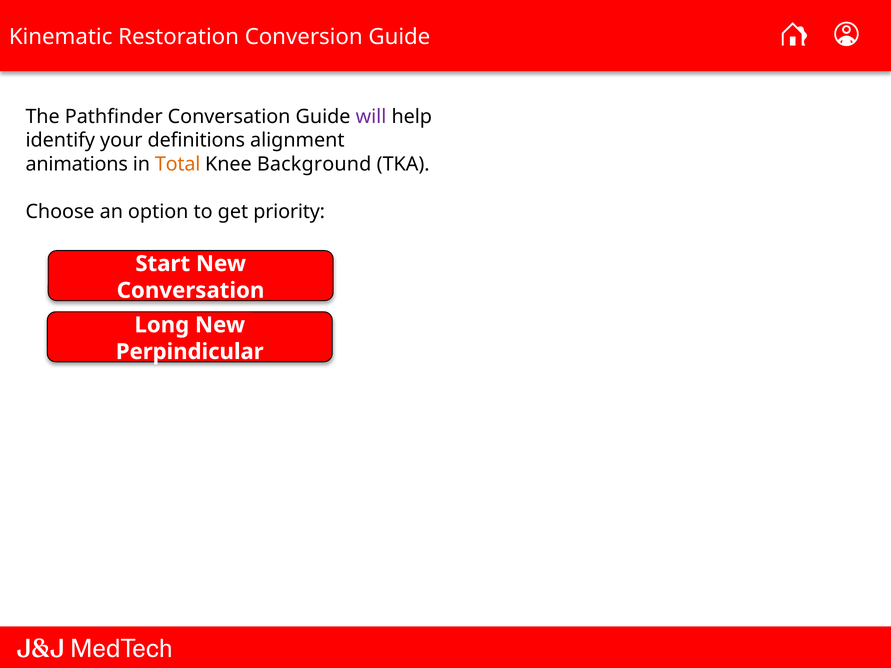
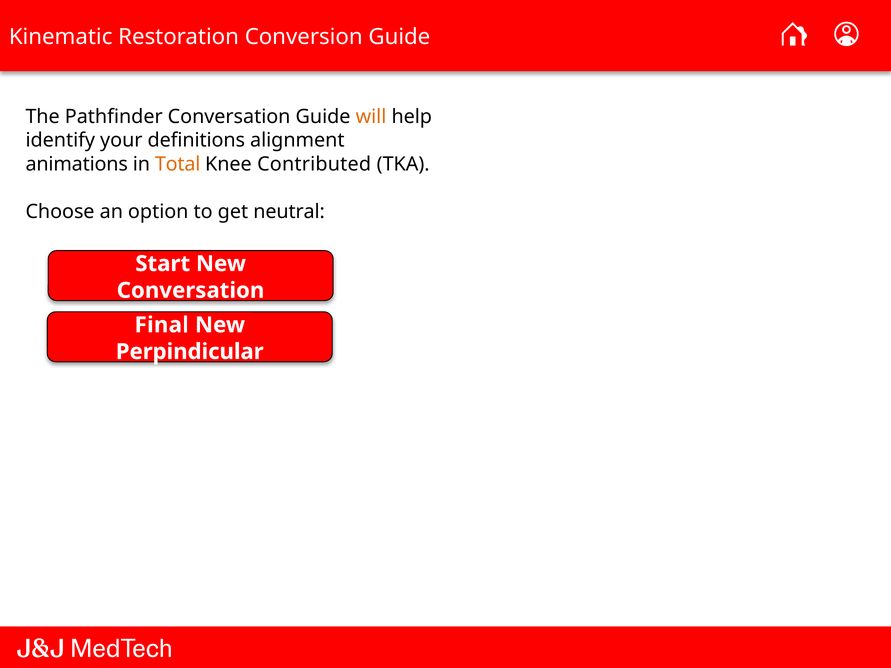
will colour: purple -> orange
Background: Background -> Contributed
priority: priority -> neutral
Long: Long -> Final
